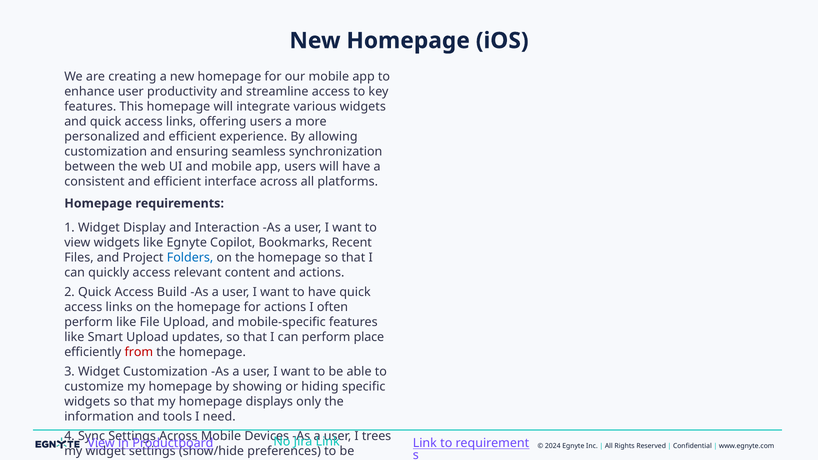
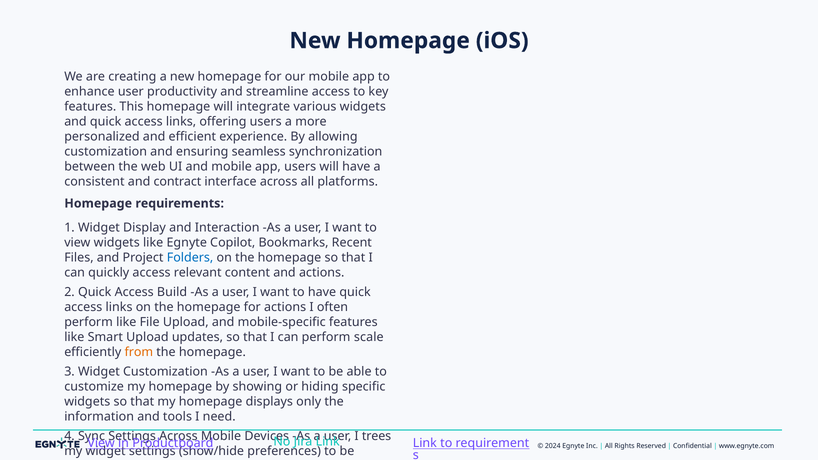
consistent and efficient: efficient -> contract
place: place -> scale
from colour: red -> orange
